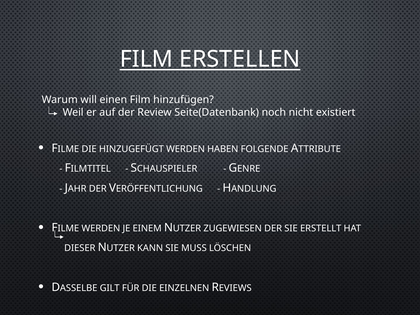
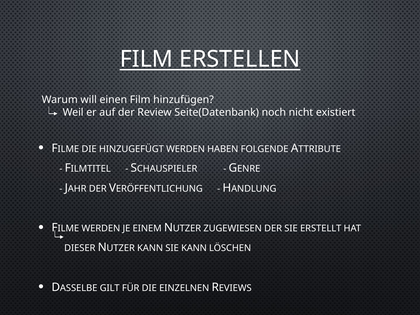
SIE MUSS: MUSS -> KANN
